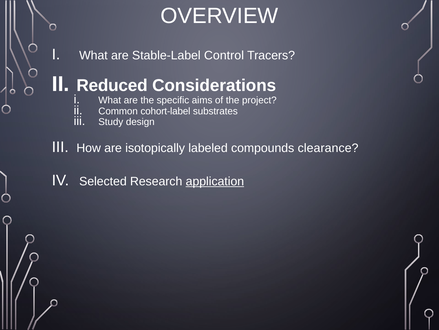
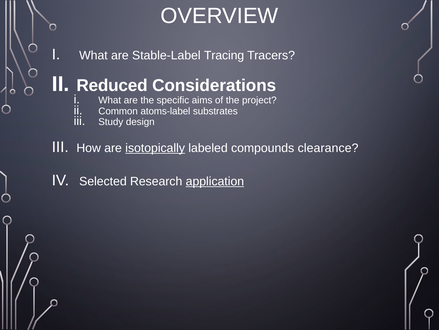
Control: Control -> Tracing
cohort-label: cohort-label -> atoms-label
isotopically underline: none -> present
